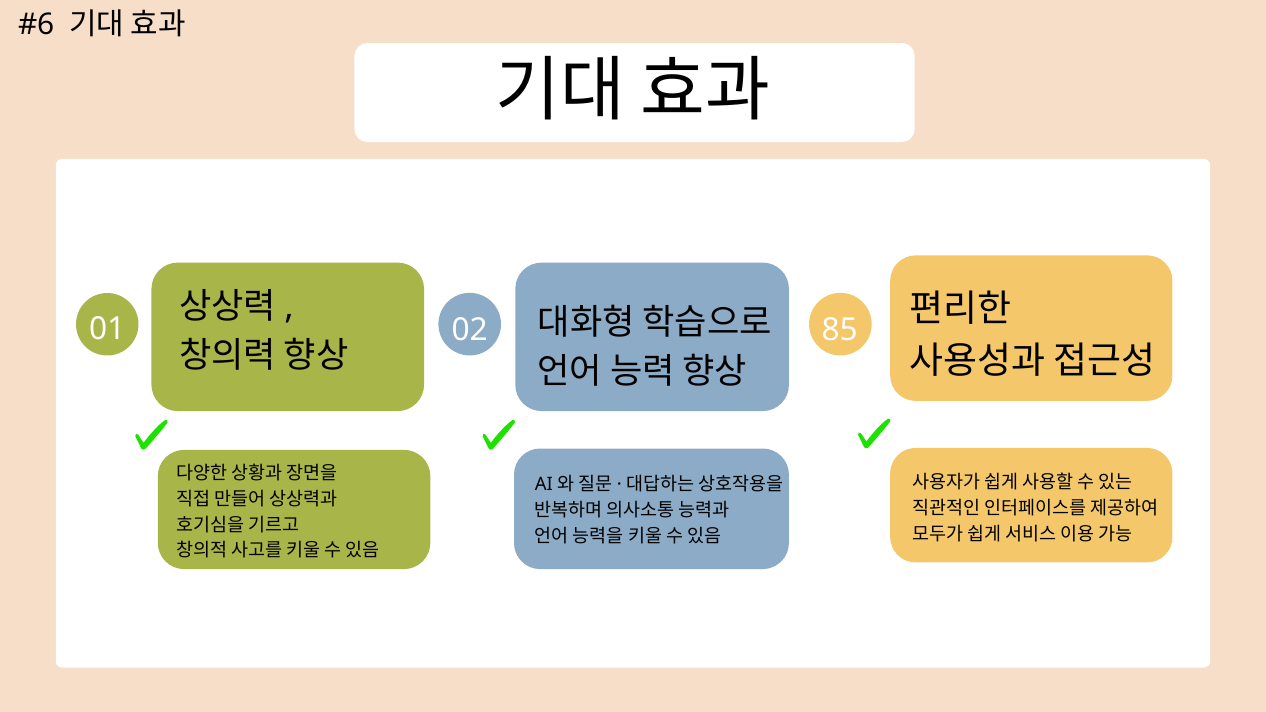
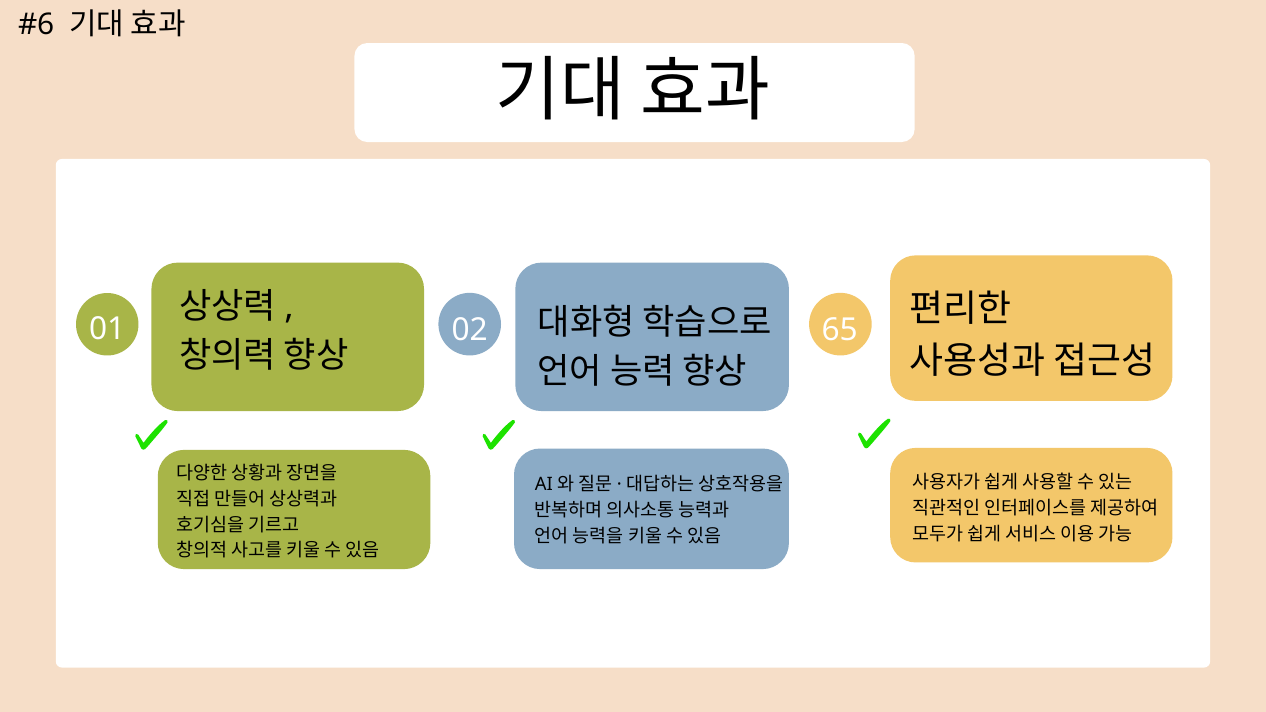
85: 85 -> 65
